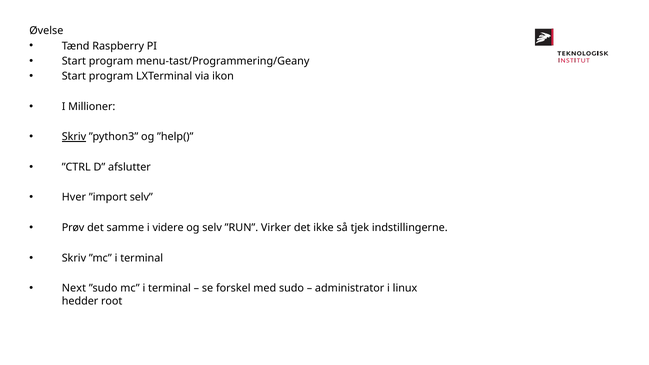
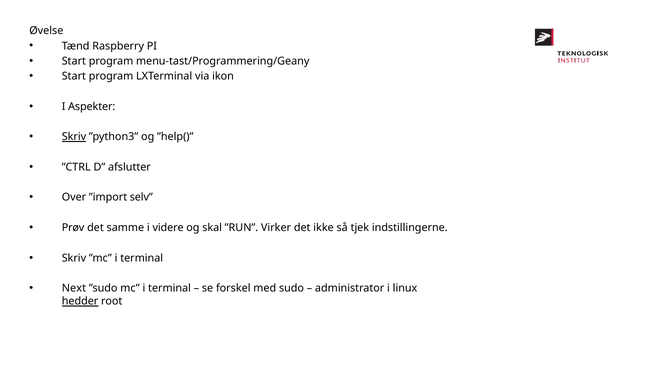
Millioner: Millioner -> Aspekter
Hver: Hver -> Over
og selv: selv -> skal
hedder underline: none -> present
